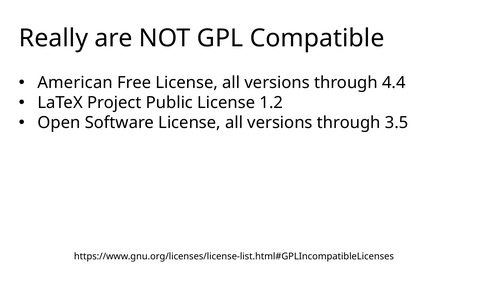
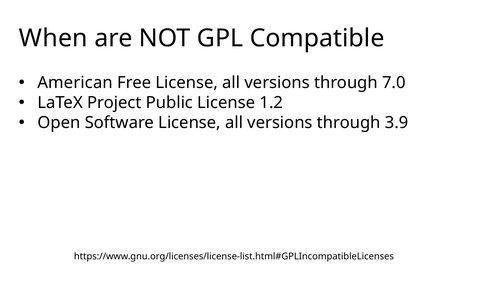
Really: Really -> When
4.4: 4.4 -> 7.0
3.5: 3.5 -> 3.9
